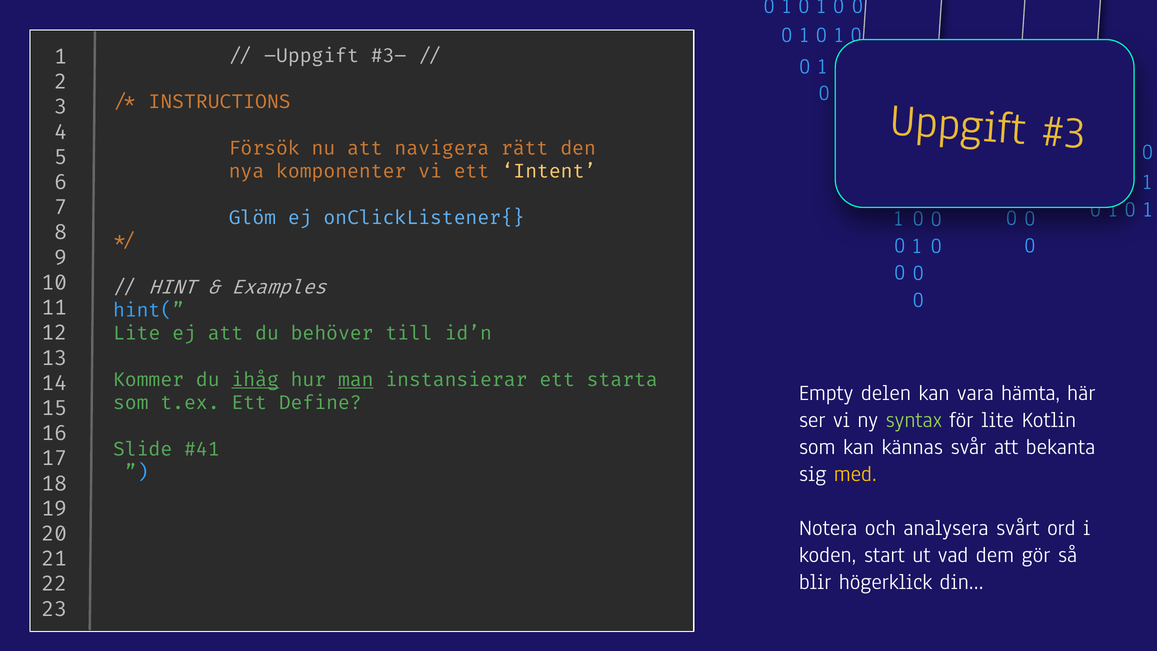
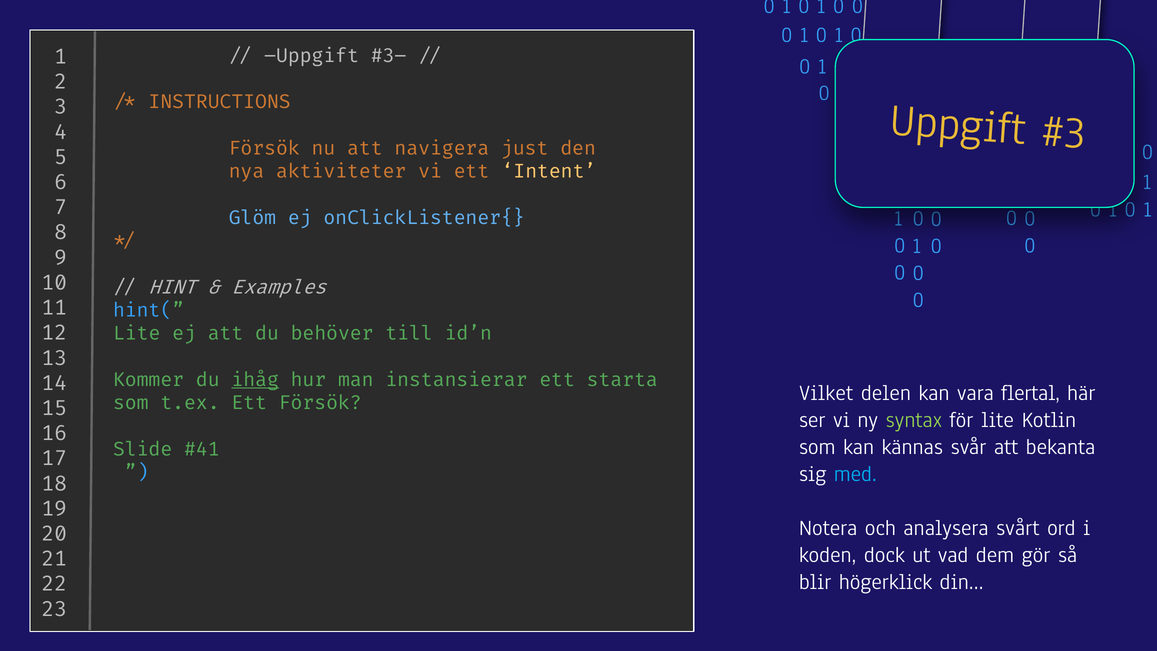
rätt: rätt -> just
komponenter: komponenter -> aktiviteter
man underline: present -> none
Empty: Empty -> Vilket
hämta: hämta -> flertal
Ett Define: Define -> Försök
med colour: yellow -> light blue
start: start -> dock
